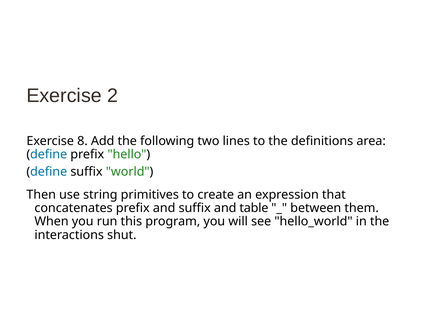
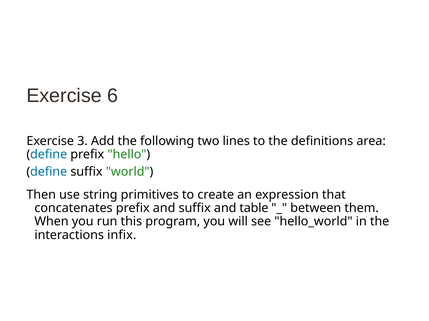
2: 2 -> 6
8: 8 -> 3
shut: shut -> infix
